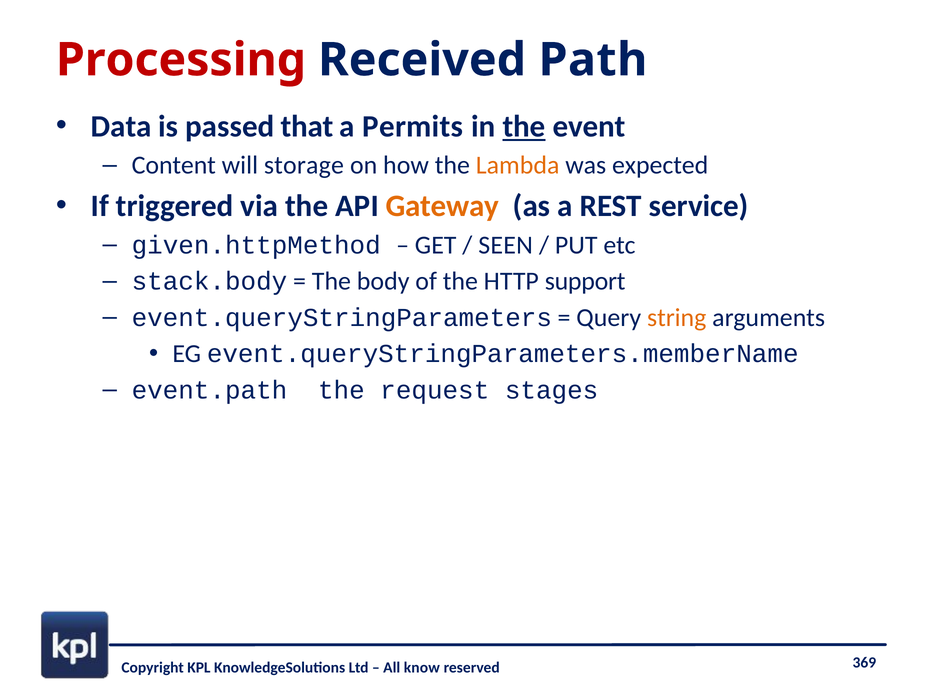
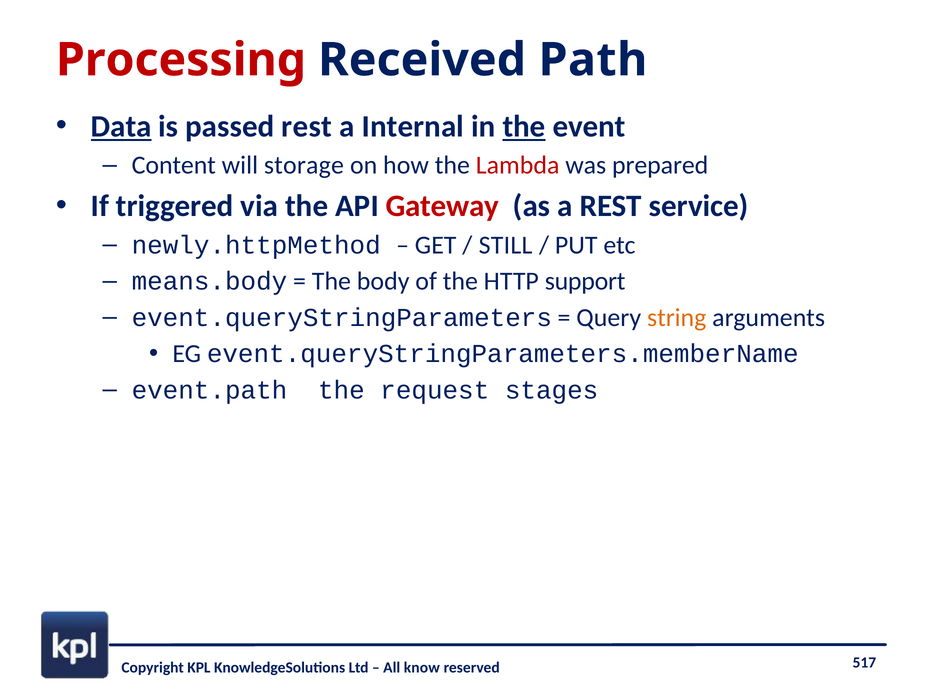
Data underline: none -> present
passed that: that -> rest
Permits: Permits -> Internal
Lambda colour: orange -> red
expected: expected -> prepared
Gateway colour: orange -> red
given.httpMethod: given.httpMethod -> newly.httpMethod
SEEN: SEEN -> STILL
stack.body: stack.body -> means.body
369: 369 -> 517
